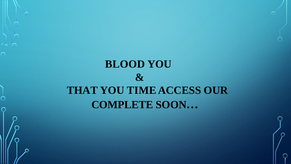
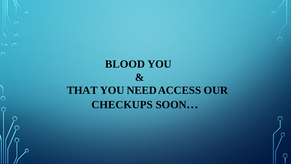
TIME: TIME -> NEED
COMPLETE: COMPLETE -> CHECKUPS
